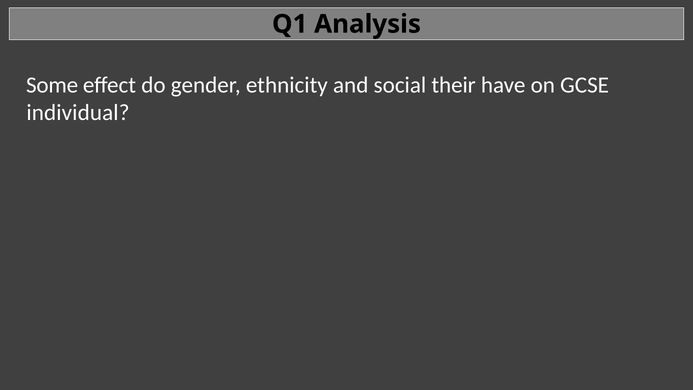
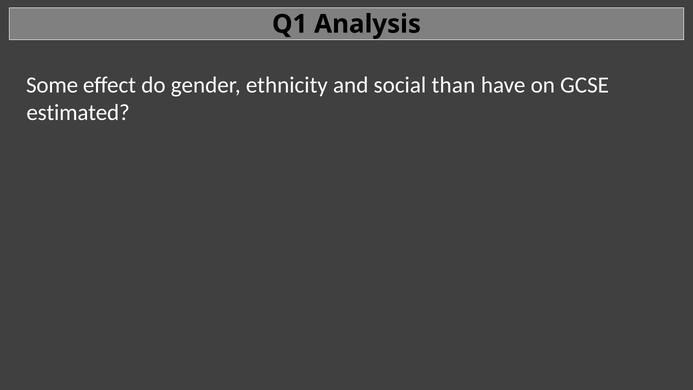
their: their -> than
individual: individual -> estimated
